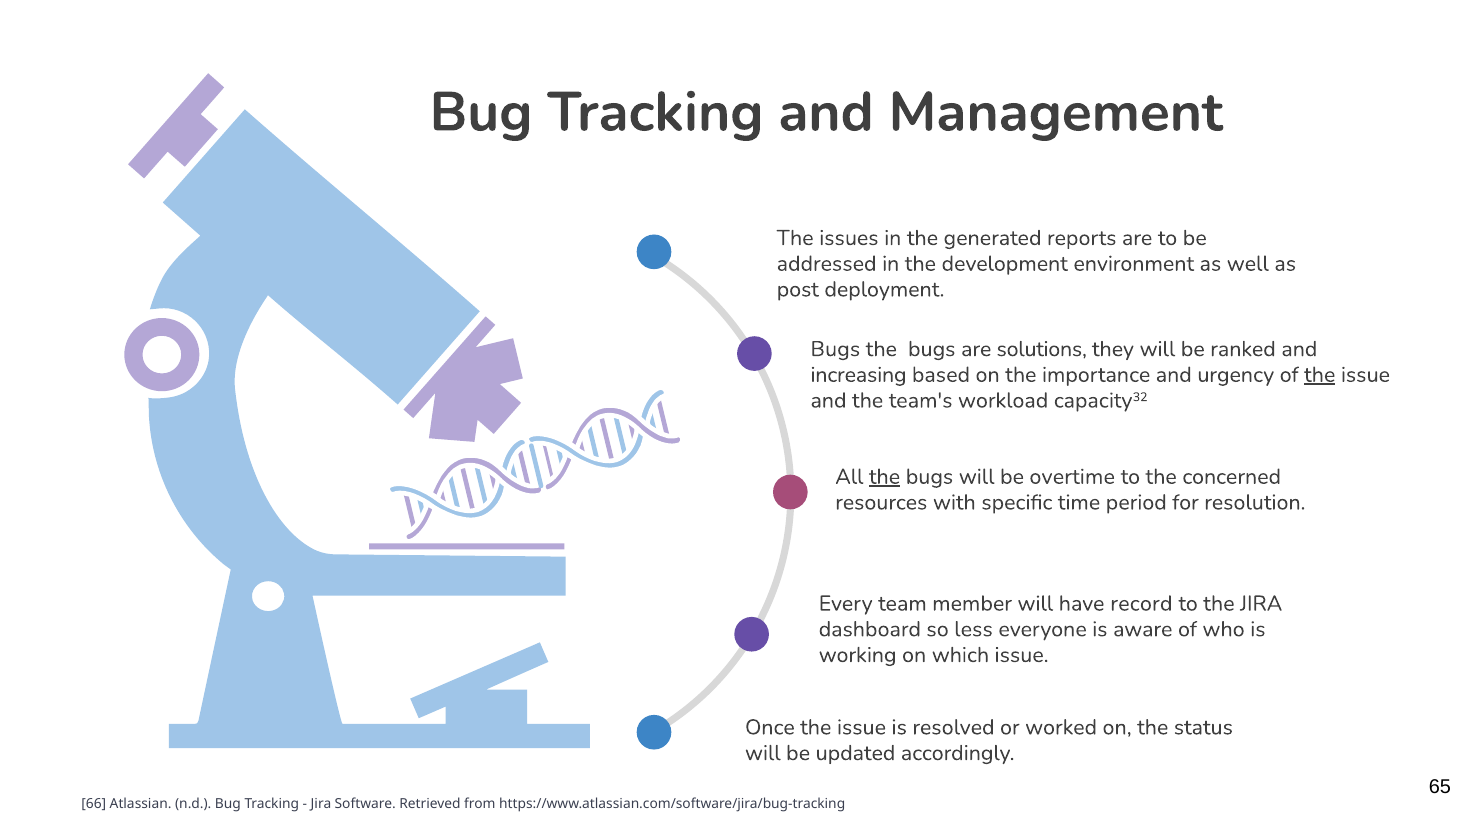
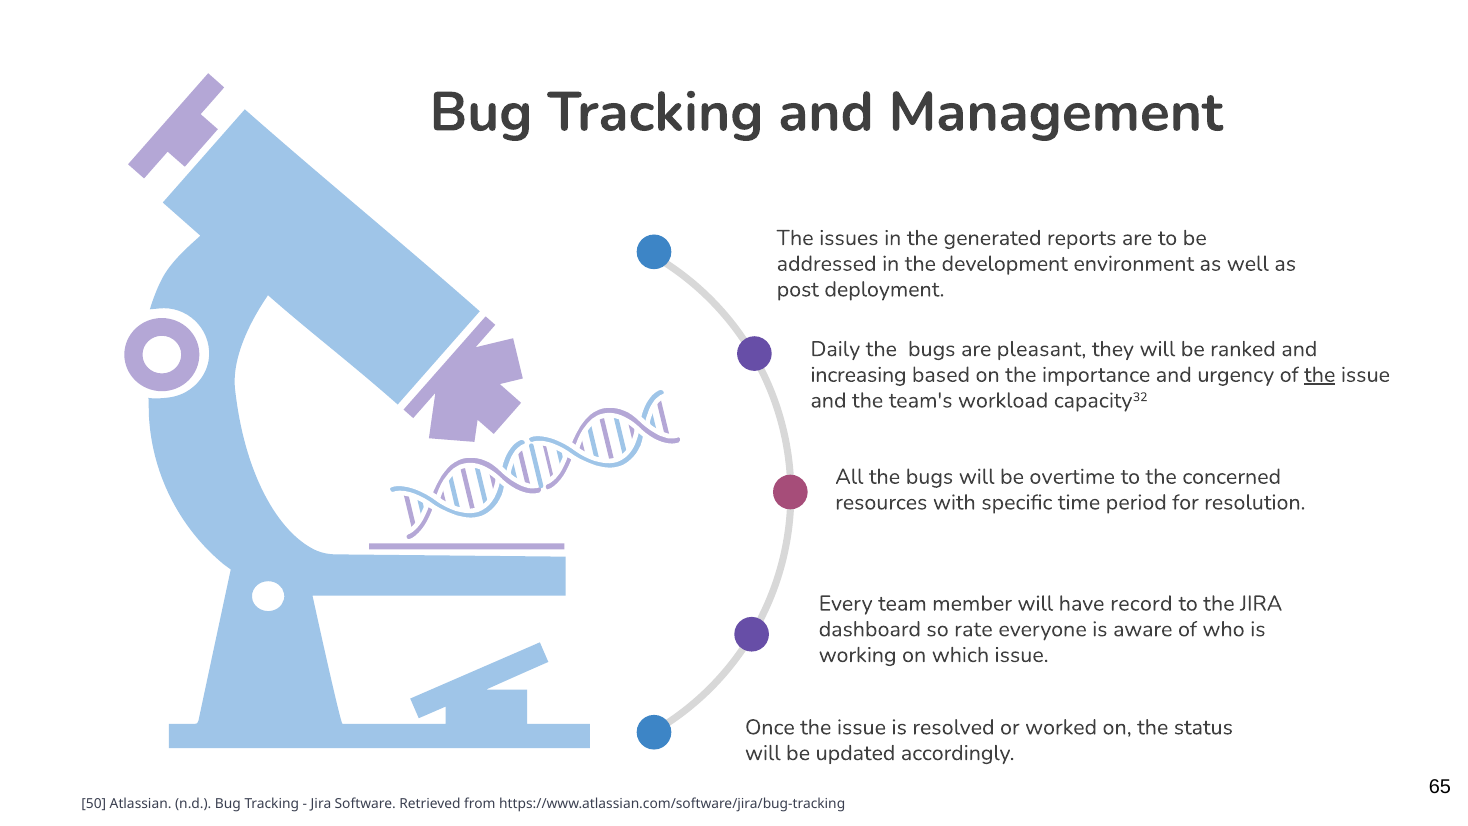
Bugs at (835, 349): Bugs -> Daily
solutions: solutions -> pleasant
the at (885, 477) underline: present -> none
less: less -> rate
66: 66 -> 50
